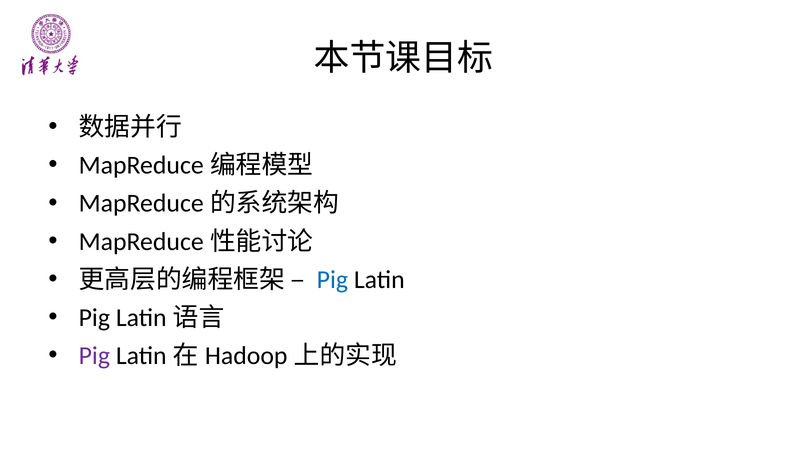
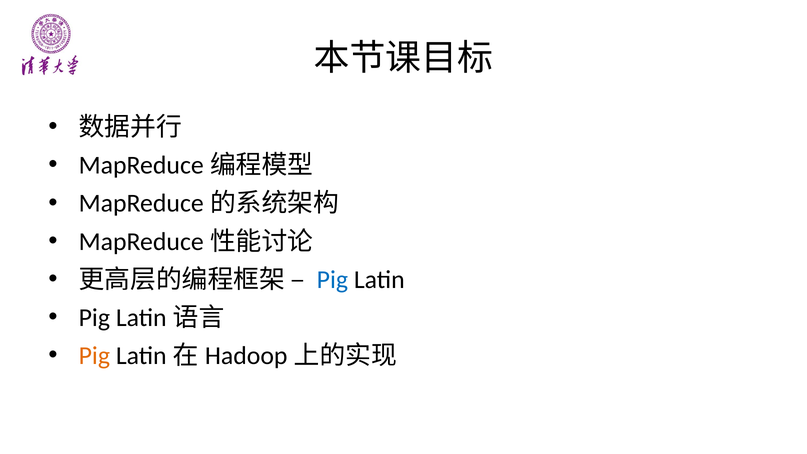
Pig at (94, 356) colour: purple -> orange
